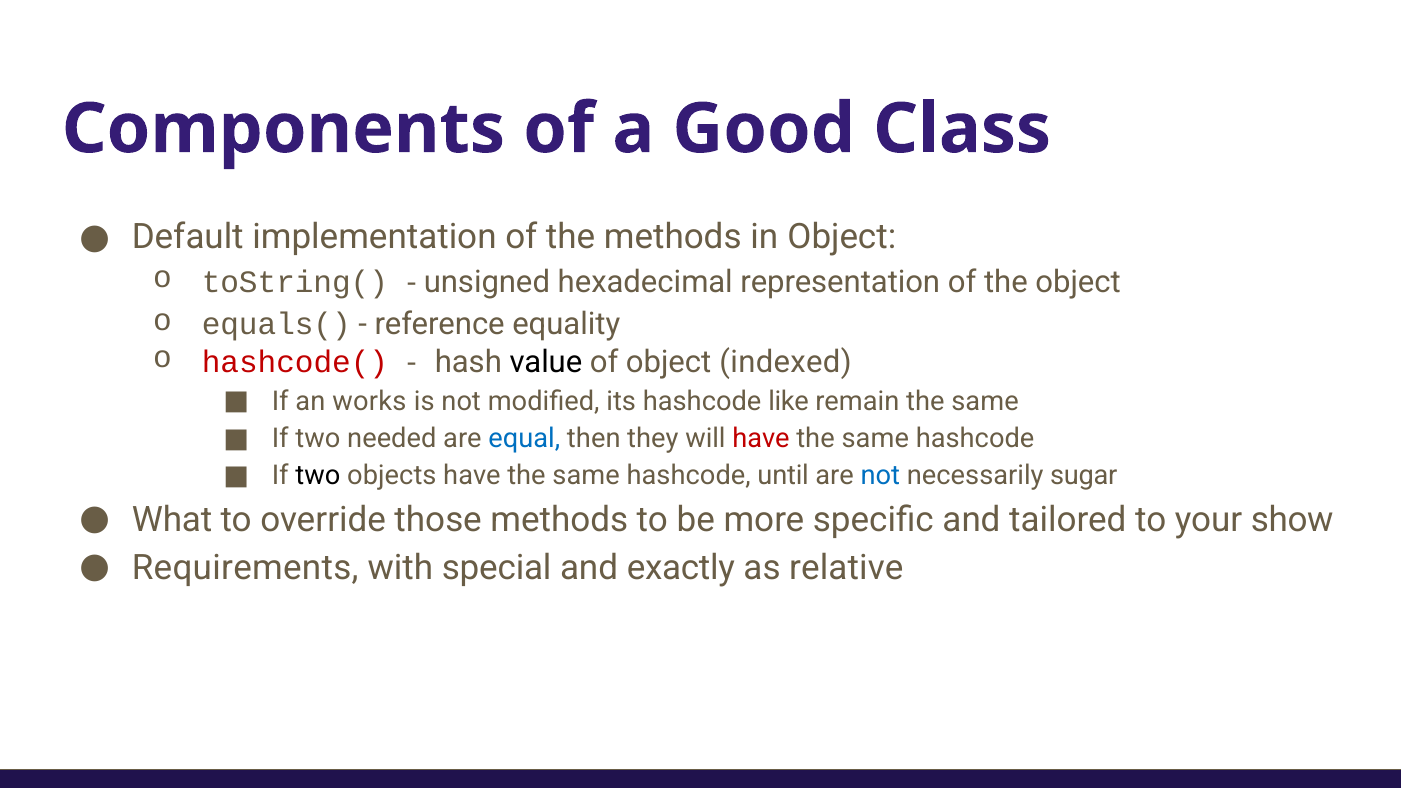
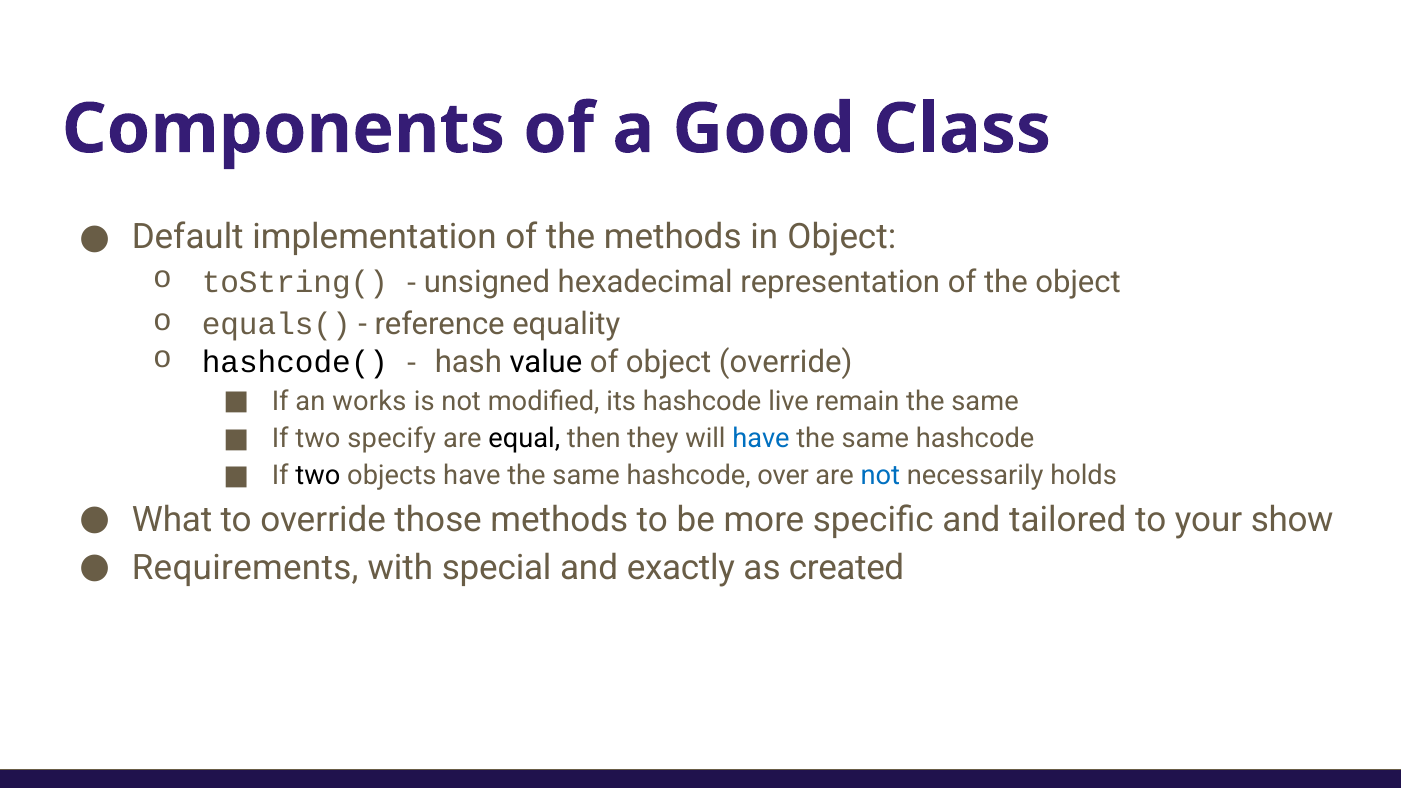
hashcode( colour: red -> black
object indexed: indexed -> override
like: like -> live
needed: needed -> specify
equal colour: blue -> black
have at (761, 438) colour: red -> blue
until: until -> over
sugar: sugar -> holds
relative: relative -> created
